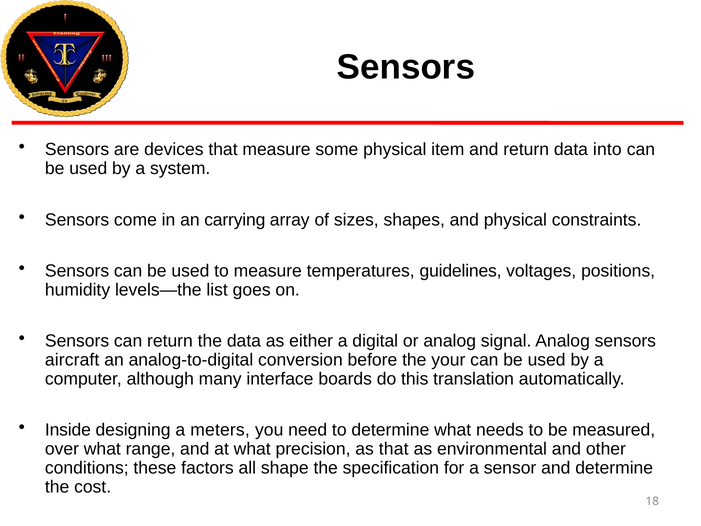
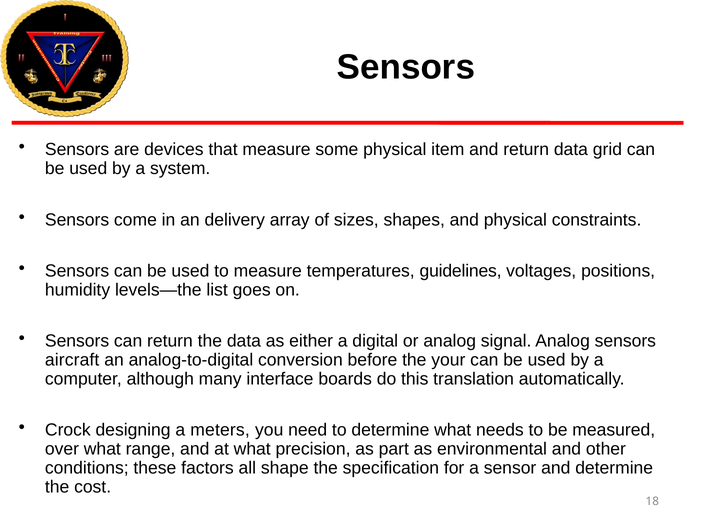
into: into -> grid
carrying: carrying -> delivery
Inside: Inside -> Crock
as that: that -> part
